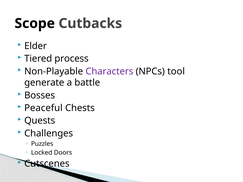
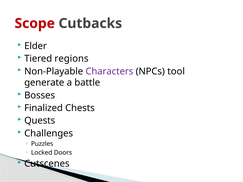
Scope colour: black -> red
process: process -> regions
Peaceful: Peaceful -> Finalized
